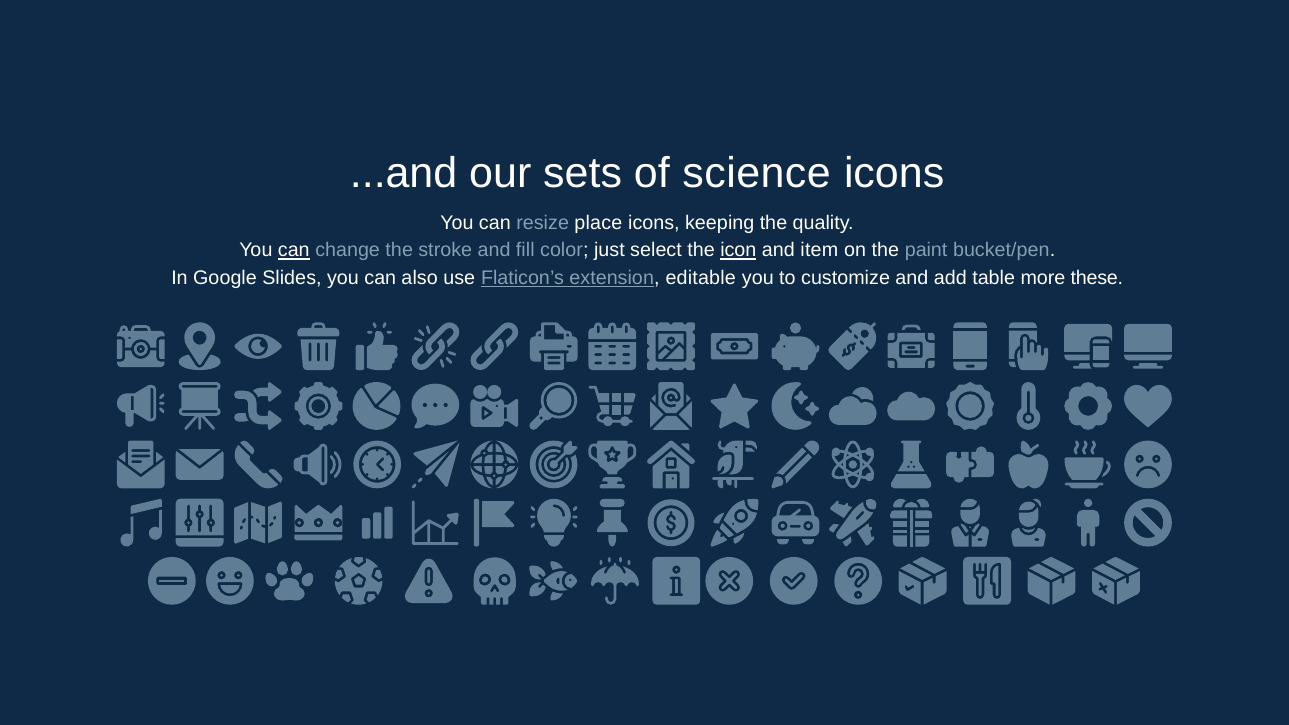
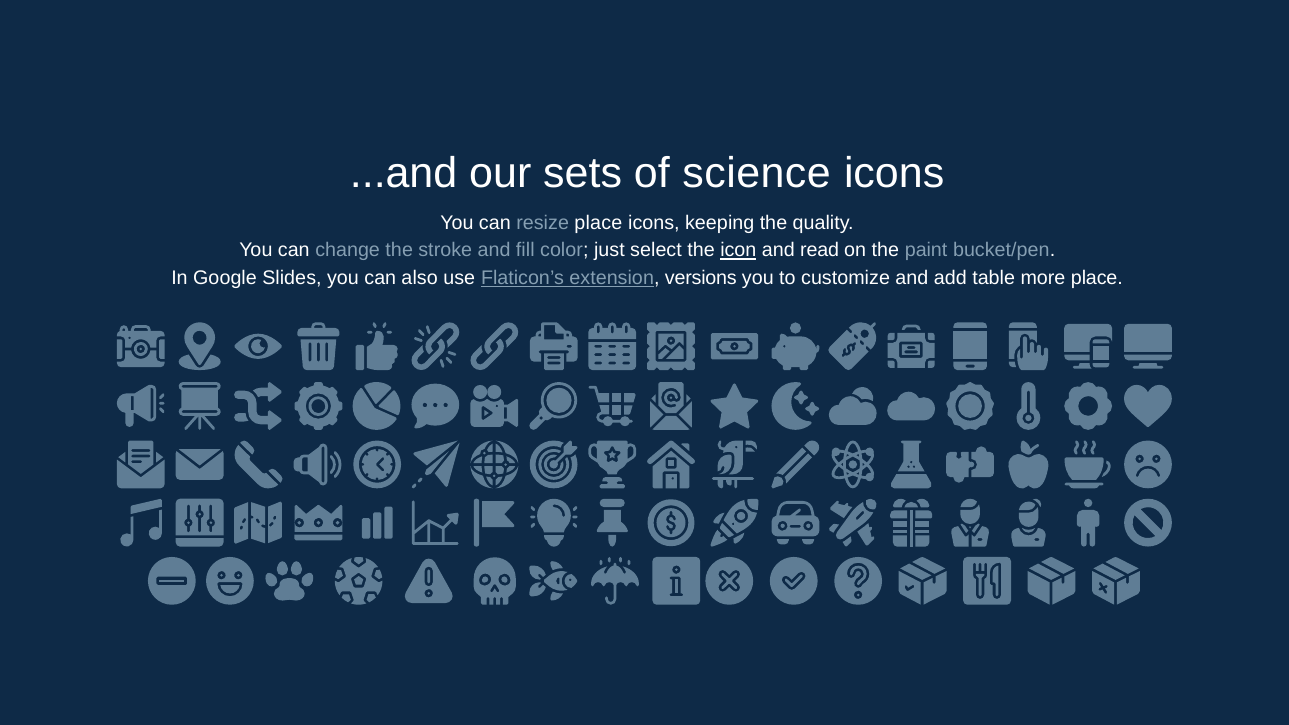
can at (294, 250) underline: present -> none
item: item -> read
editable: editable -> versions
more these: these -> place
